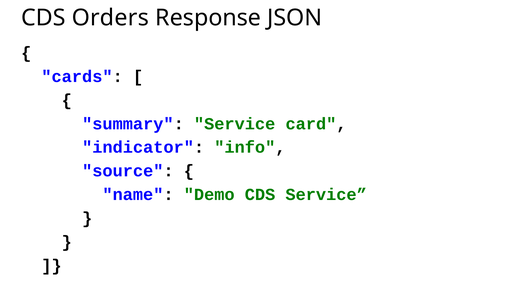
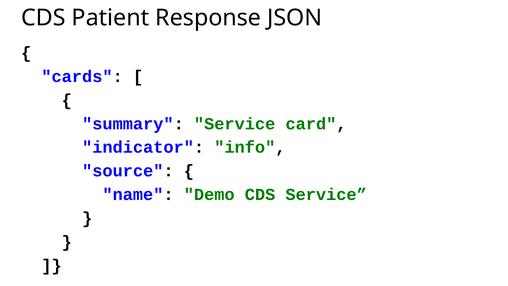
Orders: Orders -> Patient
